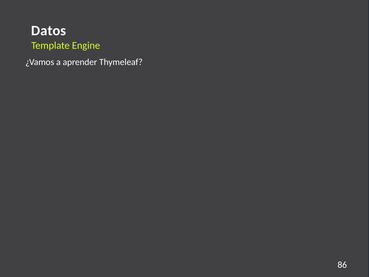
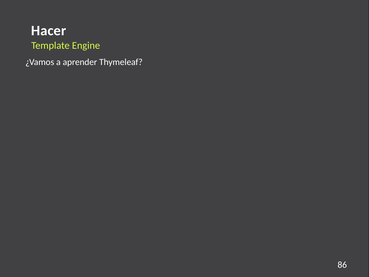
Datos: Datos -> Hacer
